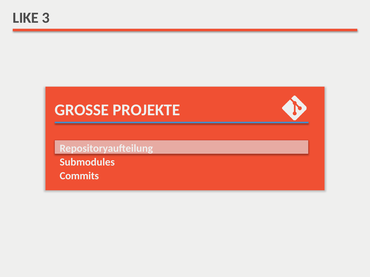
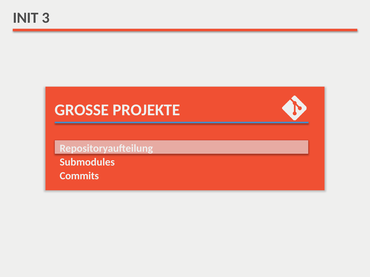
LIKE: LIKE -> INIT
